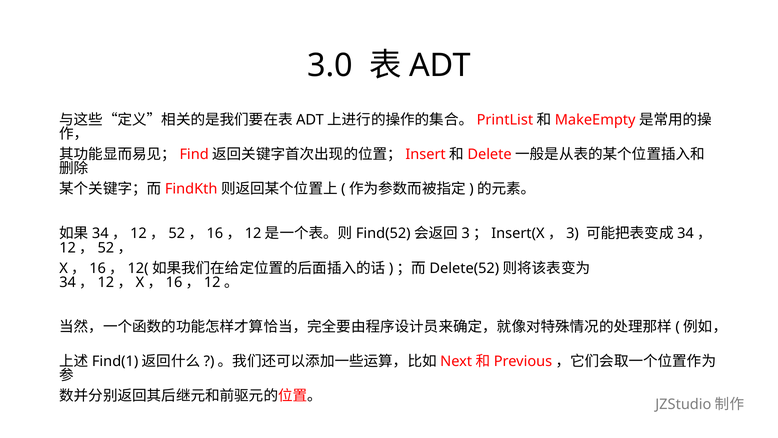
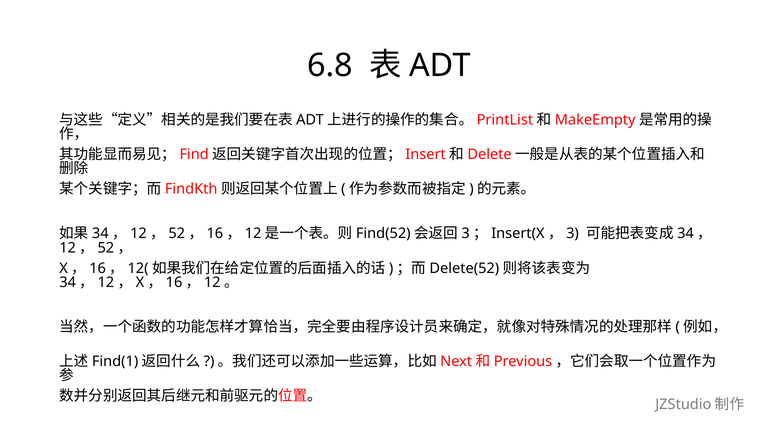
3.0: 3.0 -> 6.8
